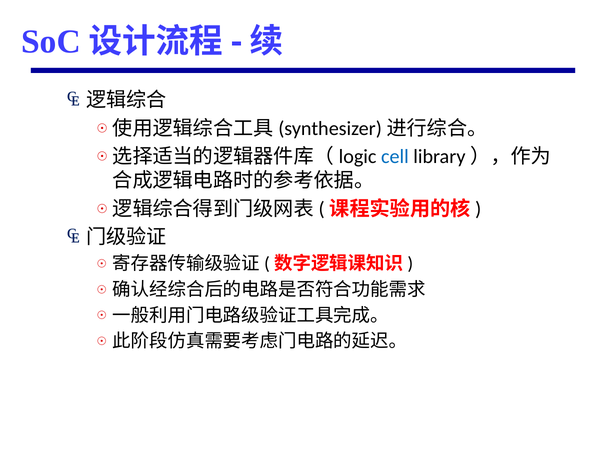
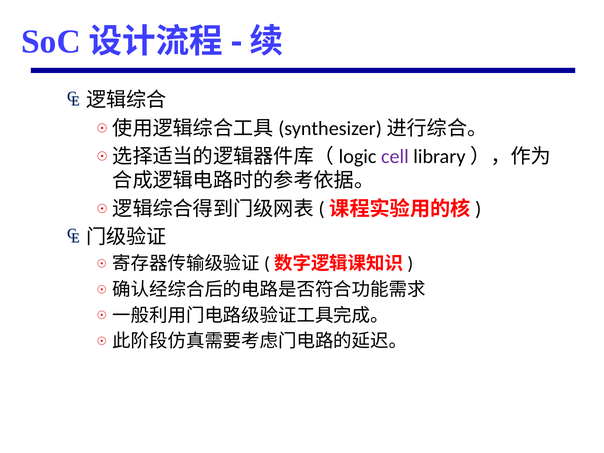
cell colour: blue -> purple
